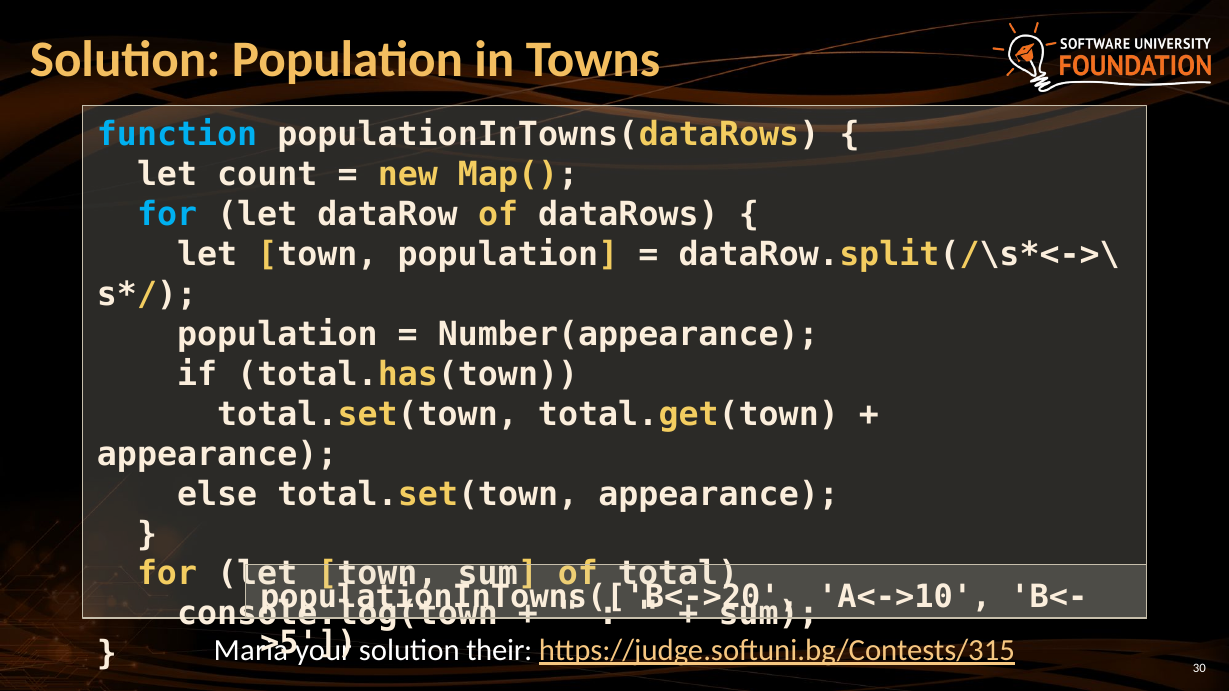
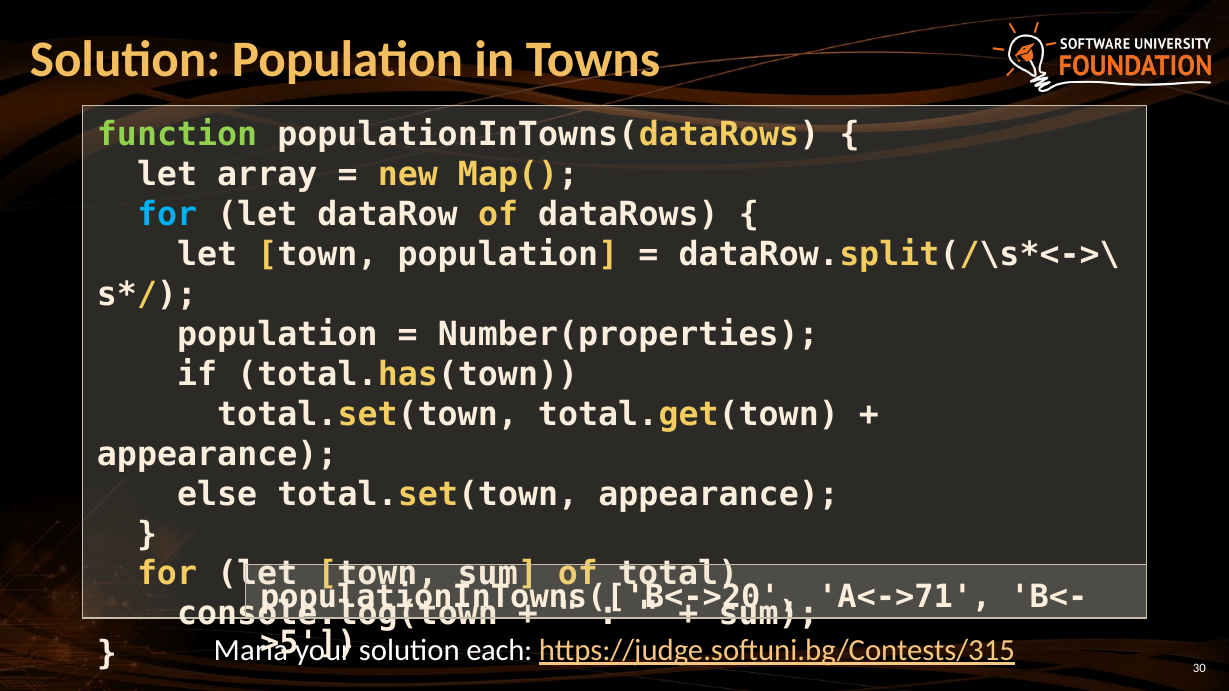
function colour: light blue -> light green
count: count -> array
Number(appearance: Number(appearance -> Number(properties
A<->10: A<->10 -> A<->71
their: their -> each
